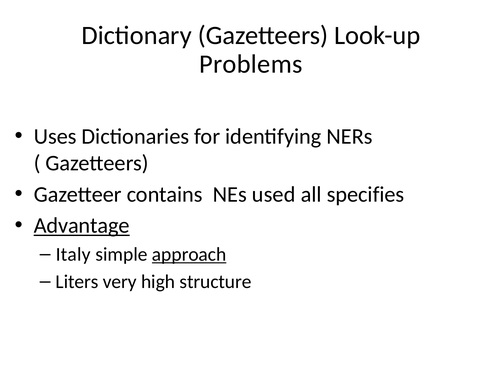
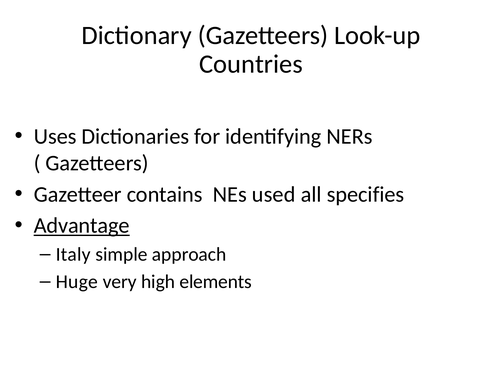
Problems: Problems -> Countries
approach underline: present -> none
Liters: Liters -> Huge
structure: structure -> elements
